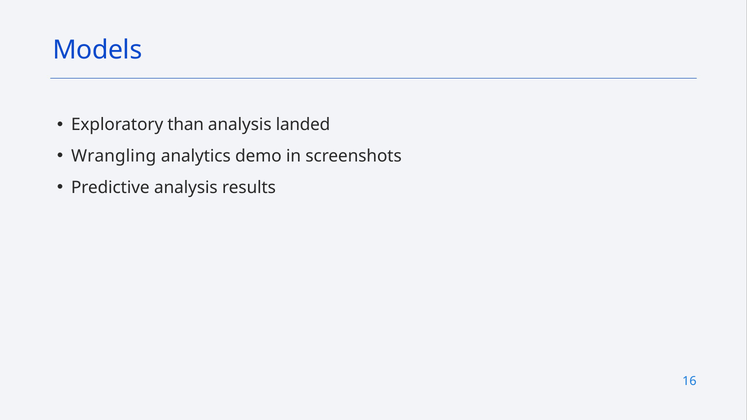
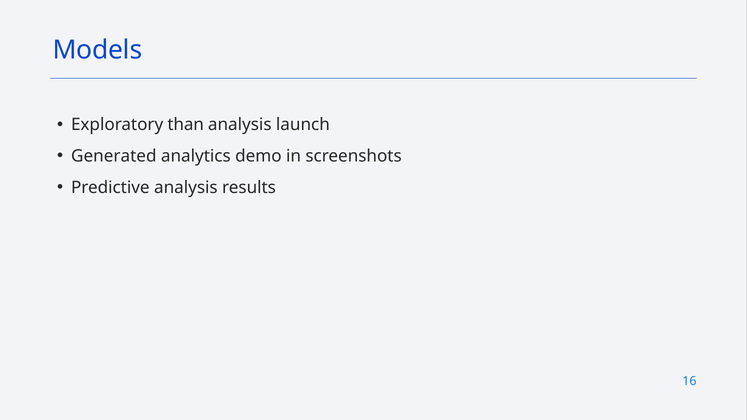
landed: landed -> launch
Wrangling: Wrangling -> Generated
